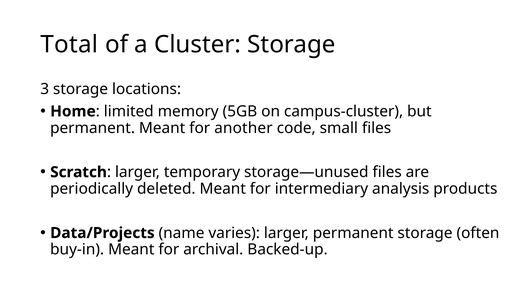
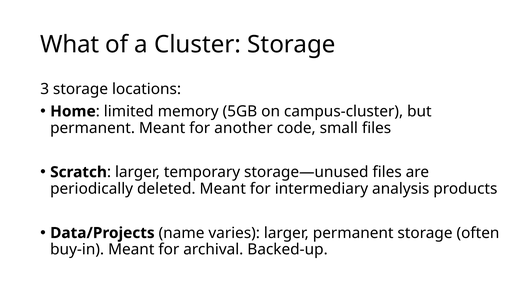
Total: Total -> What
